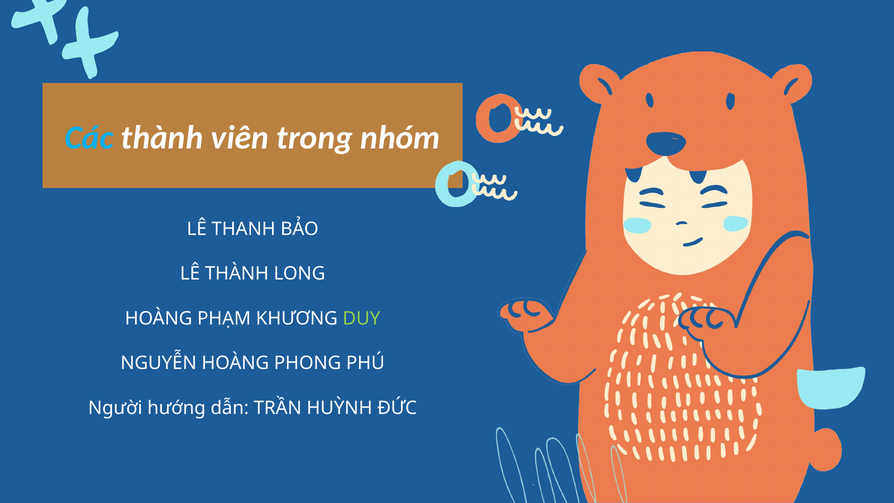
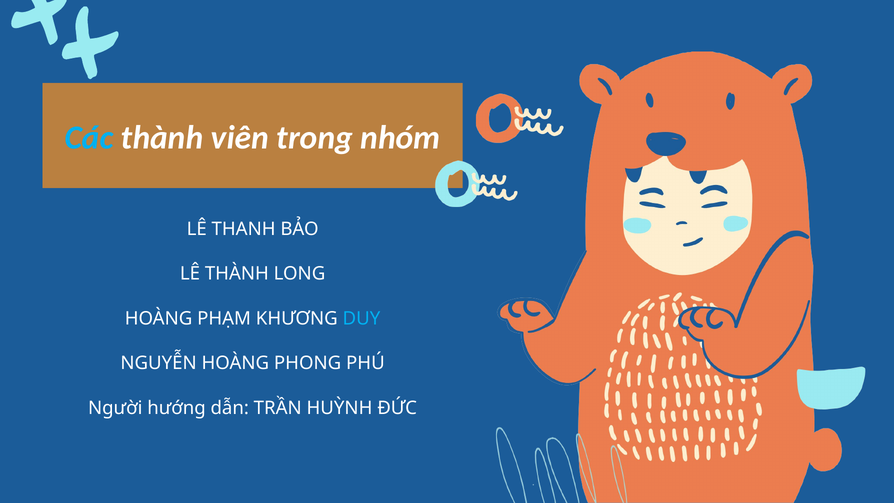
DUY colour: light green -> light blue
